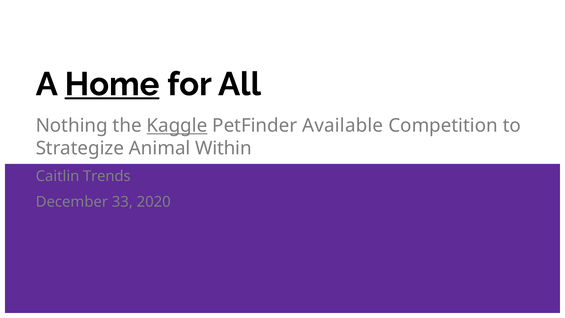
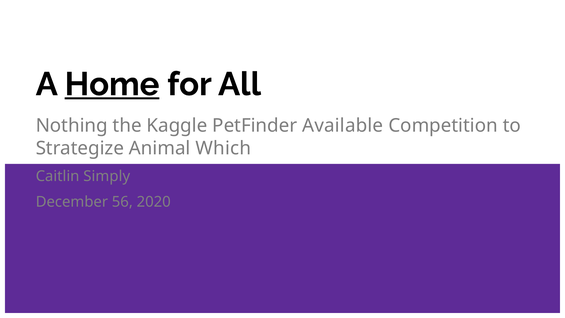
Kaggle underline: present -> none
Within: Within -> Which
Trends: Trends -> Simply
33: 33 -> 56
